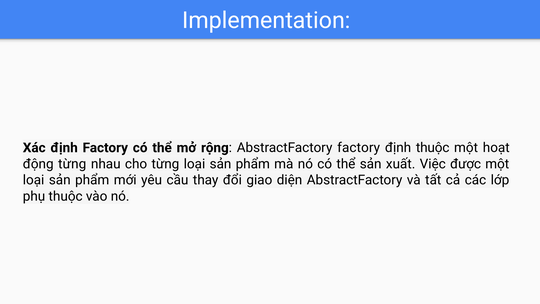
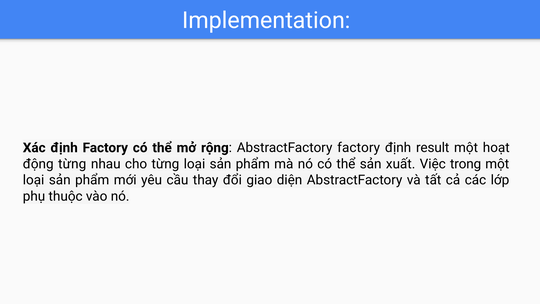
định thuộc: thuộc -> result
được: được -> trong
